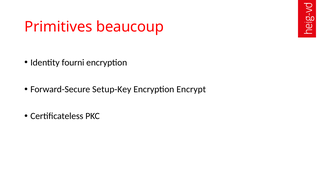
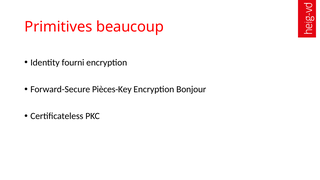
Setup-Key: Setup-Key -> Pièces-Key
Encrypt: Encrypt -> Bonjour
